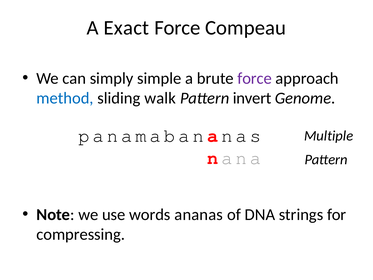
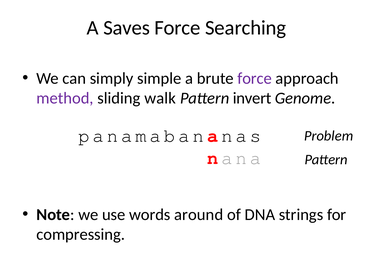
Exact: Exact -> Saves
Compeau: Compeau -> Searching
method colour: blue -> purple
Multiple: Multiple -> Problem
ananas: ananas -> around
